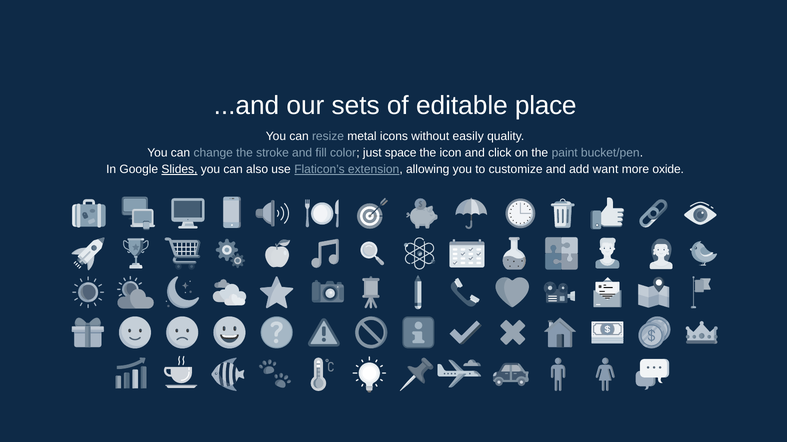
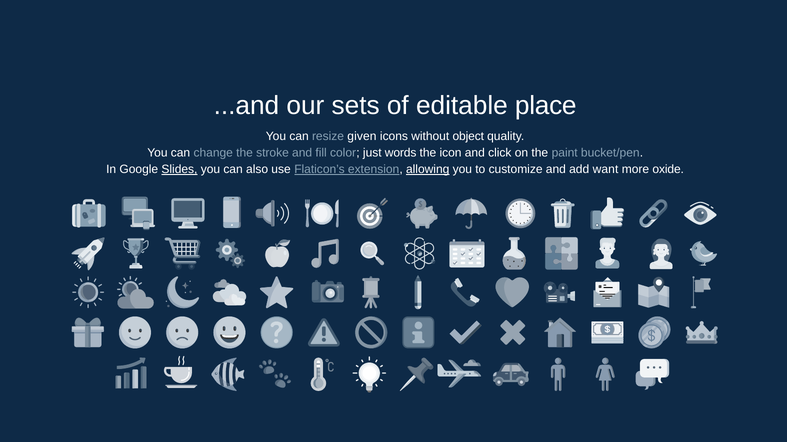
metal: metal -> given
easily: easily -> object
space: space -> words
allowing underline: none -> present
